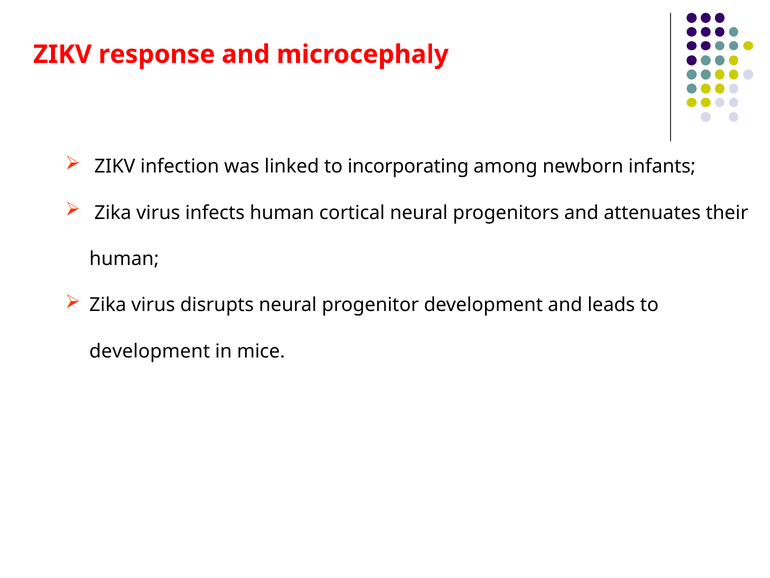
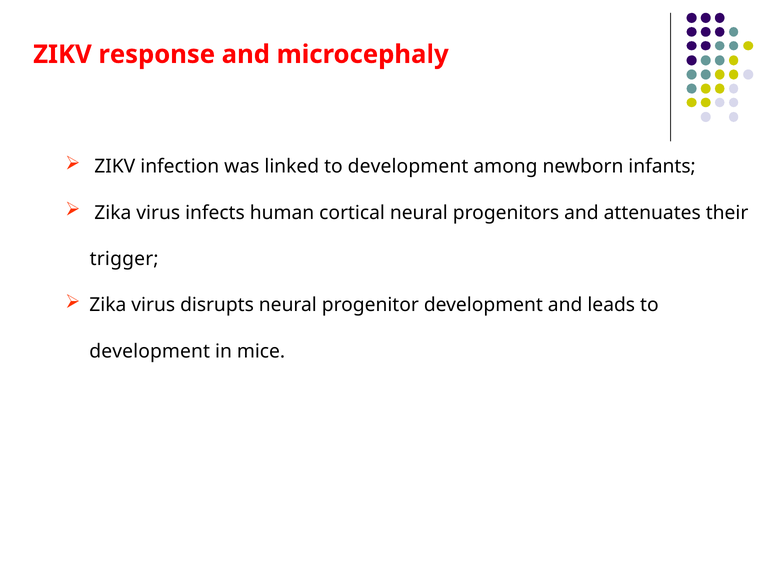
linked to incorporating: incorporating -> development
human at (124, 259): human -> trigger
